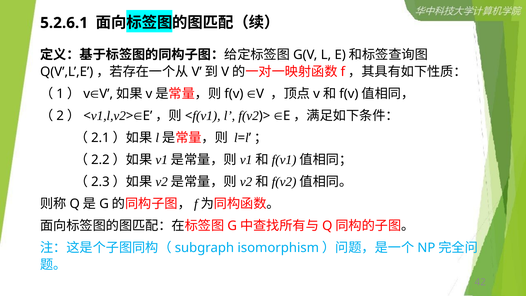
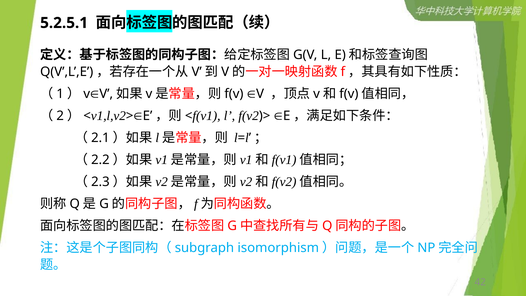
5.2.6.1: 5.2.6.1 -> 5.2.5.1
